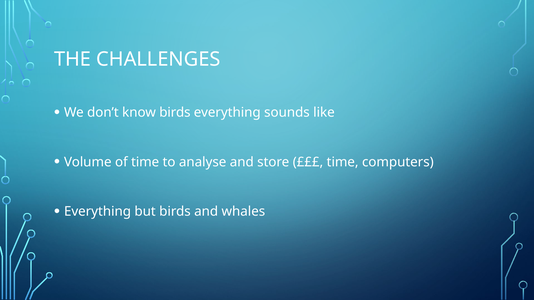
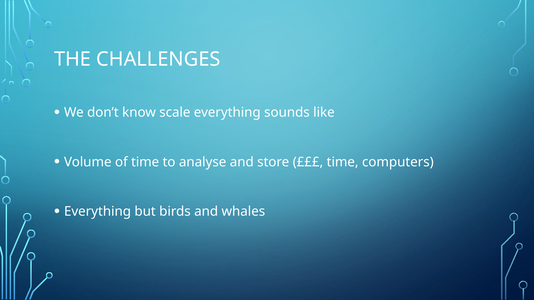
know birds: birds -> scale
